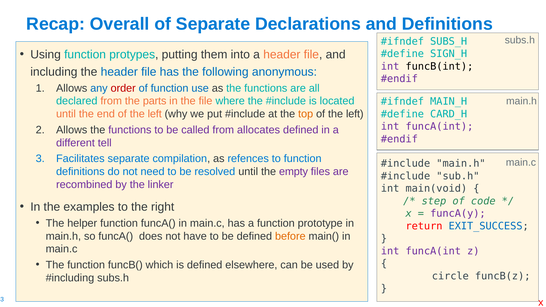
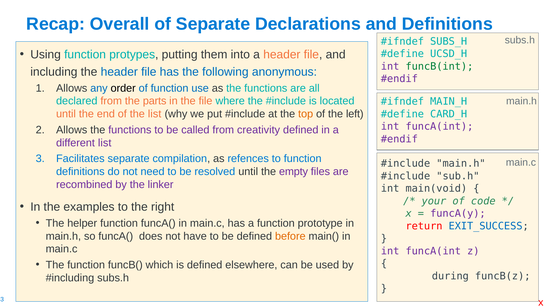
SIGN_H: SIGN_H -> UCSD_H
funcB(int colour: black -> green
order colour: red -> black
end of the left: left -> list
allocates: allocates -> creativity
different tell: tell -> list
step: step -> your
circle: circle -> during
